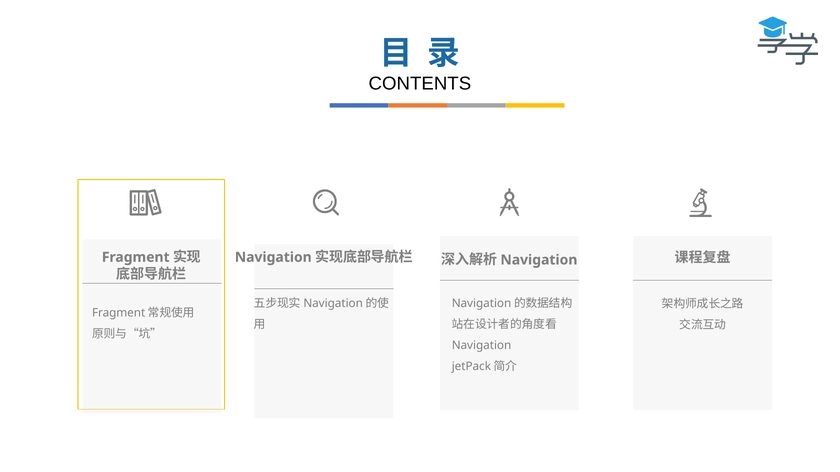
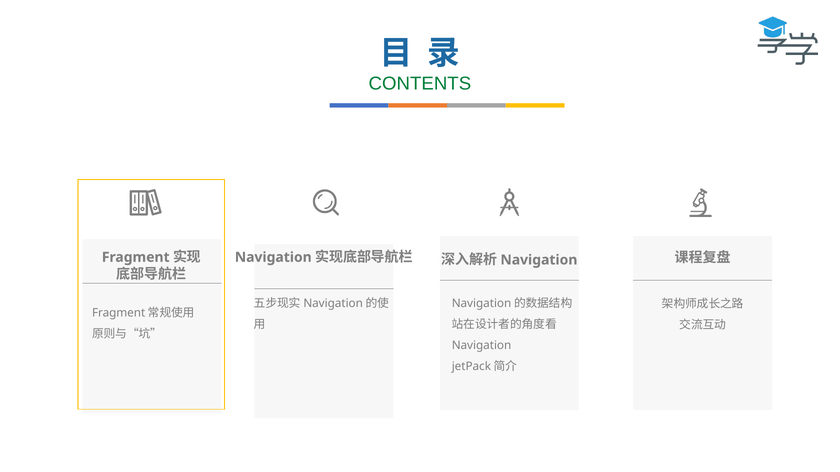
CONTENTS colour: black -> green
